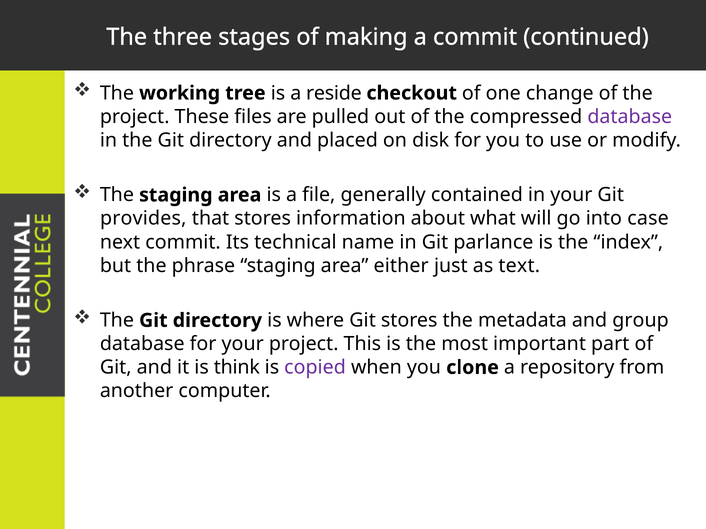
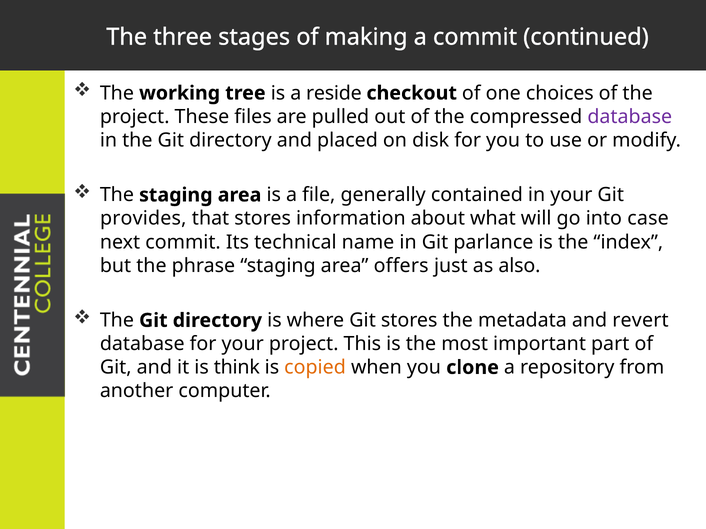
change: change -> choices
either: either -> offers
text: text -> also
group: group -> revert
copied colour: purple -> orange
